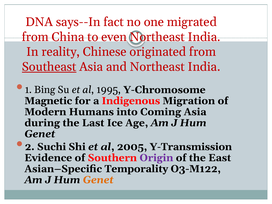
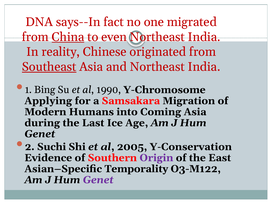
China underline: none -> present
1995: 1995 -> 1990
Magnetic: Magnetic -> Applying
Indigenous: Indigenous -> Samsakara
Y-Transmission: Y-Transmission -> Y-Conservation
Genet at (98, 180) colour: orange -> purple
